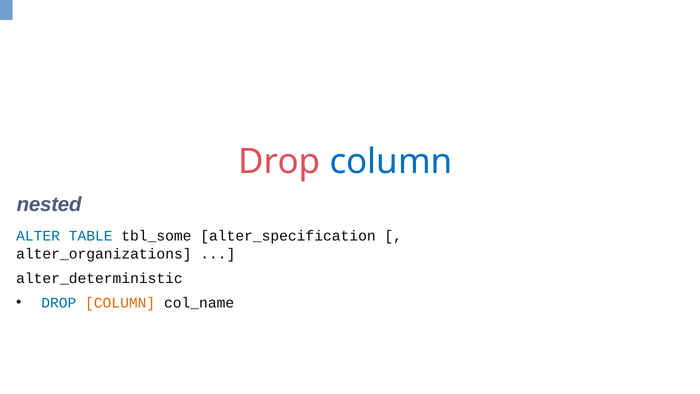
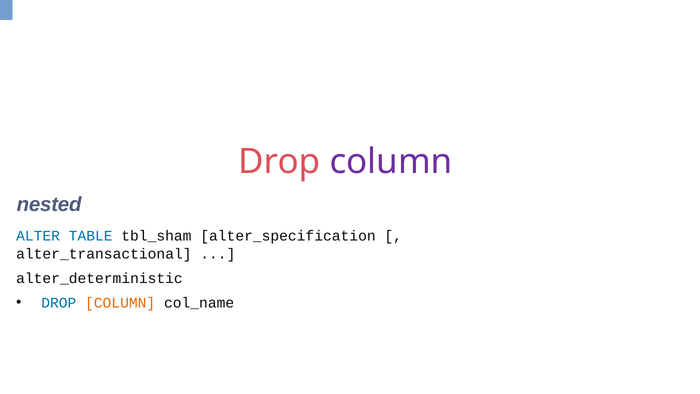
column at (391, 162) colour: blue -> purple
tbl_some: tbl_some -> tbl_sham
alter_organizations: alter_organizations -> alter_transactional
